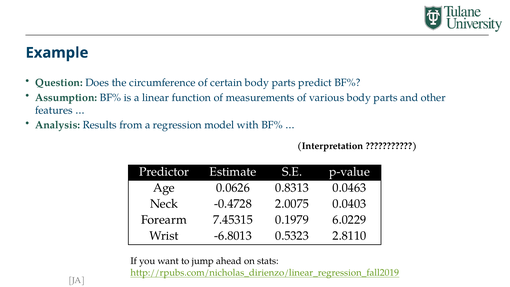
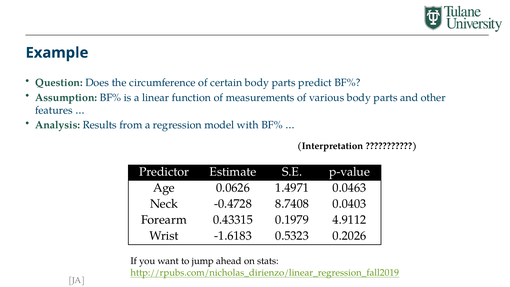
0.8313: 0.8313 -> 1.4971
2.0075: 2.0075 -> 8.7408
7.45315: 7.45315 -> 0.43315
6.0229: 6.0229 -> 4.9112
-6.8013: -6.8013 -> -1.6183
2.8110: 2.8110 -> 0.2026
